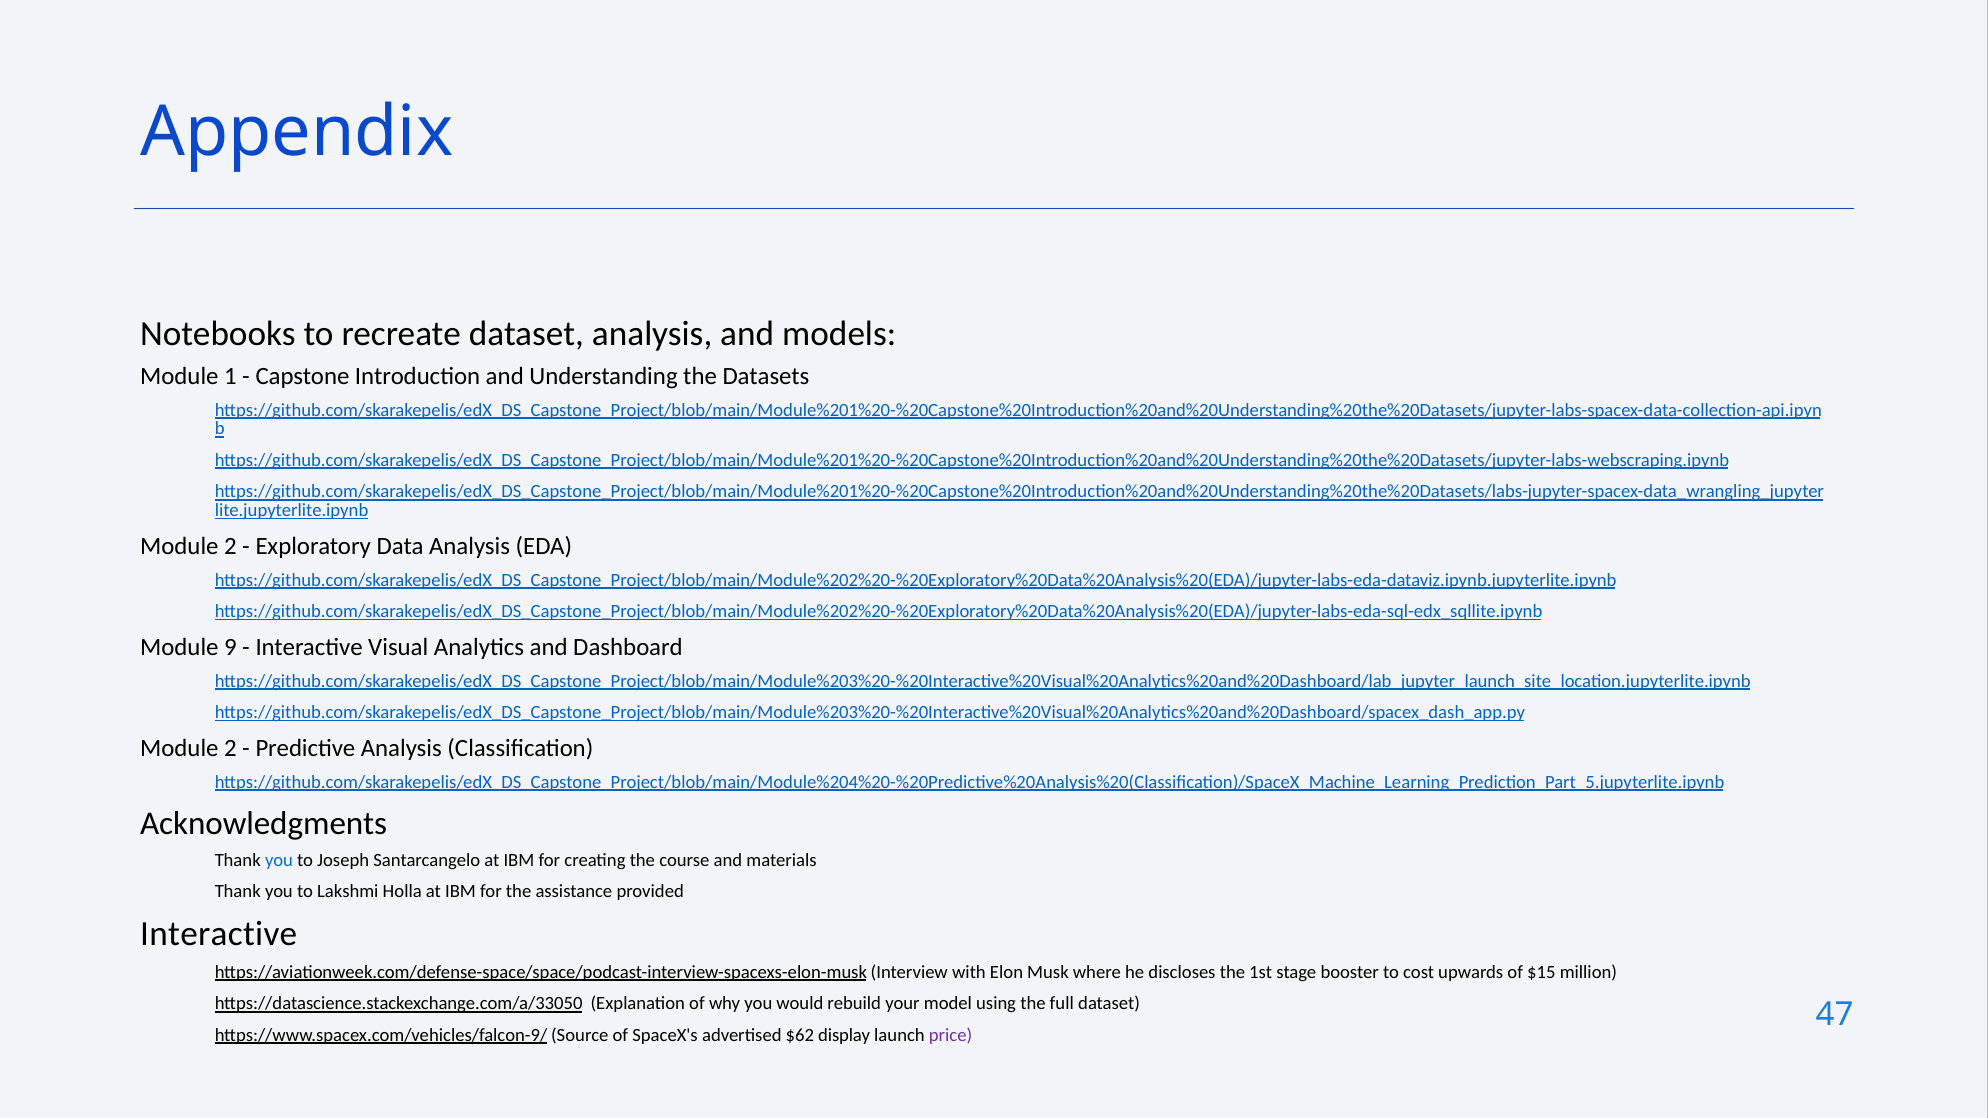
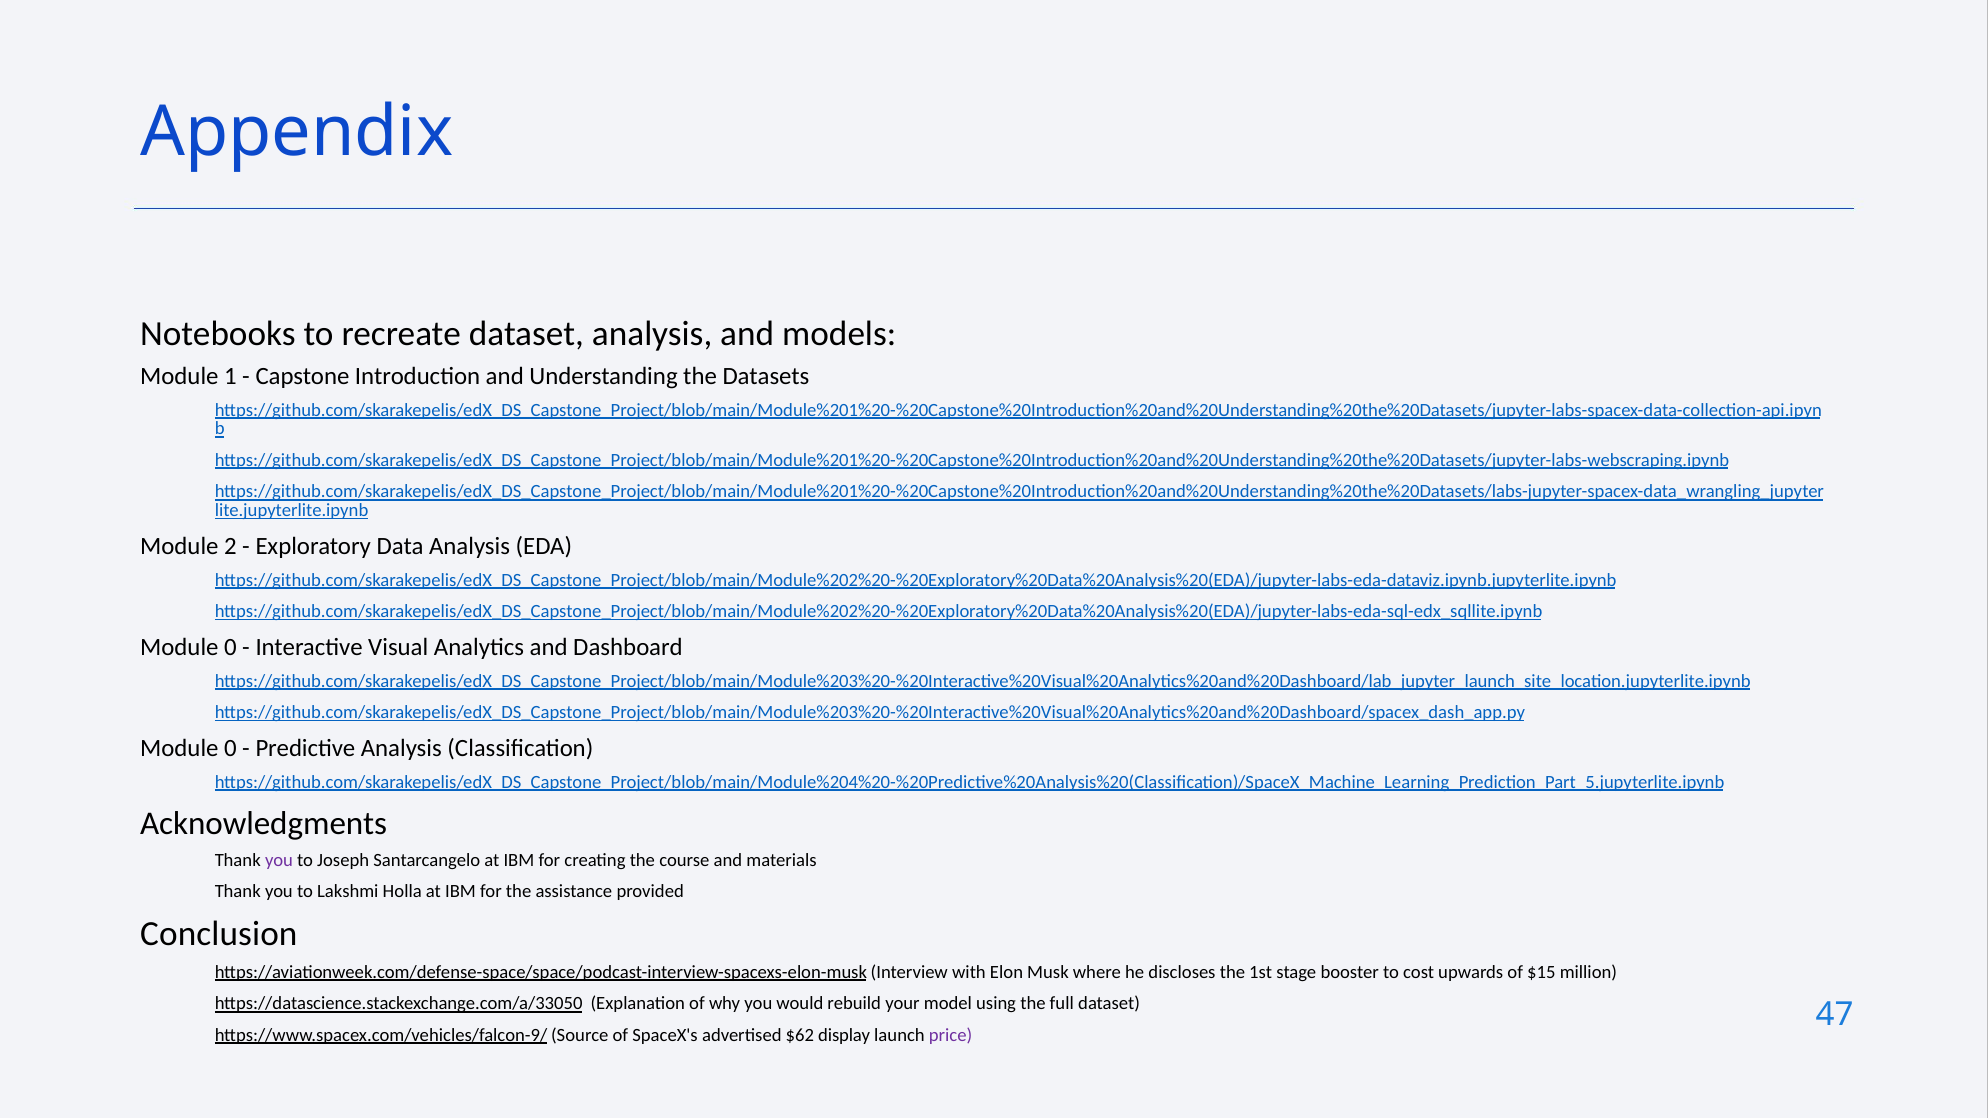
9 at (230, 647): 9 -> 0
2 at (230, 748): 2 -> 0
you at (279, 861) colour: blue -> purple
Interactive at (219, 934): Interactive -> Conclusion
